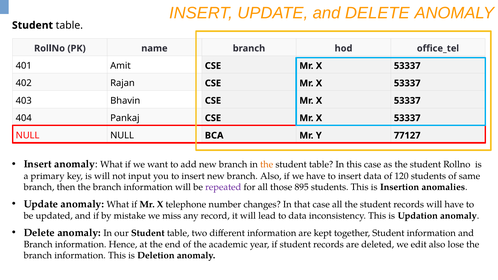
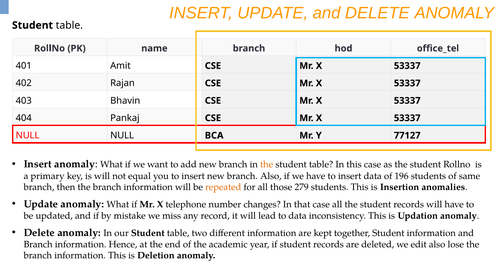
input: input -> equal
120: 120 -> 196
repeated colour: purple -> orange
895: 895 -> 279
